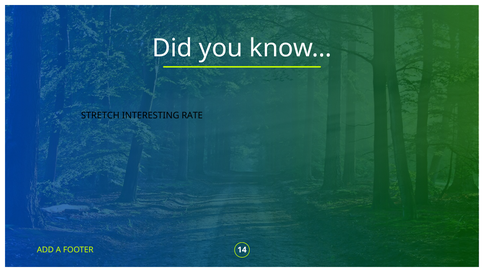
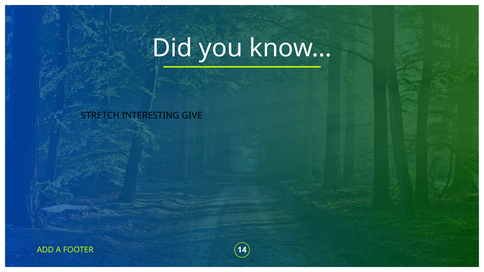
RATE: RATE -> GIVE
